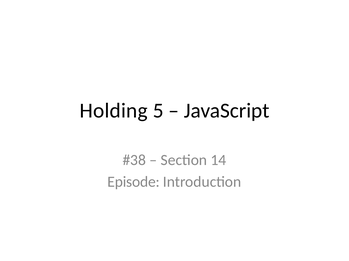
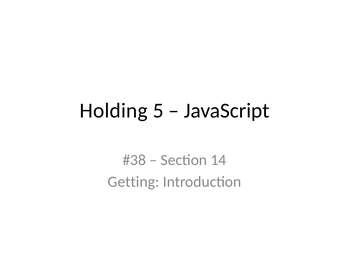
Episode: Episode -> Getting
